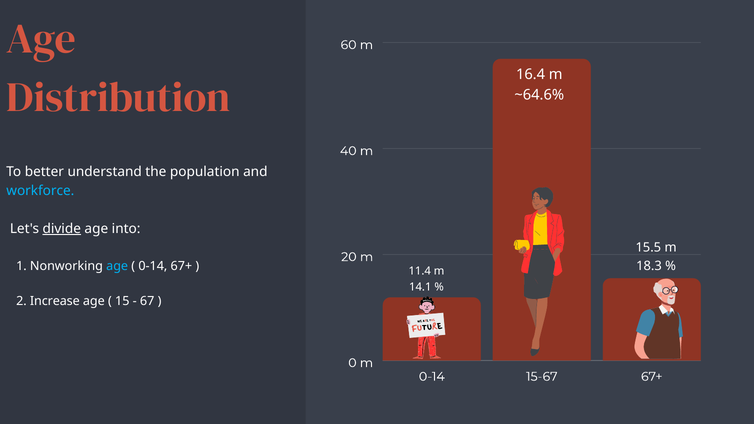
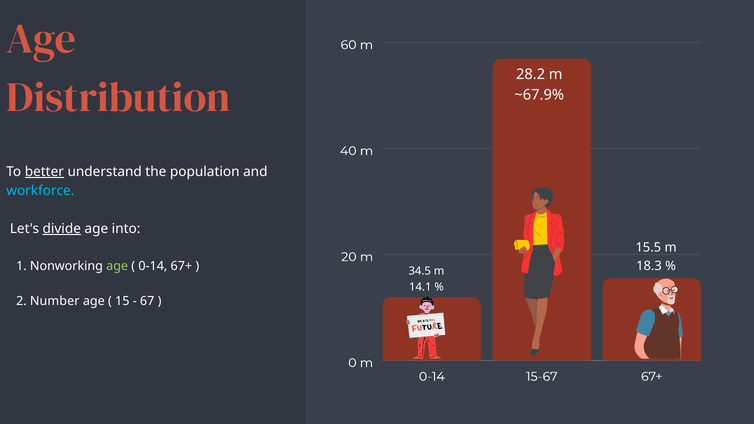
16.4: 16.4 -> 28.2
~64.6%: ~64.6% -> ~67.9%
better underline: none -> present
age at (117, 266) colour: light blue -> light green
11.4: 11.4 -> 34.5
Increase: Increase -> Number
